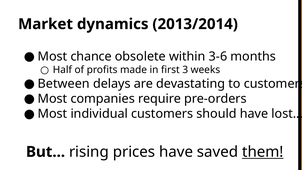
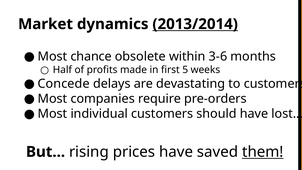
2013/2014 underline: none -> present
3: 3 -> 5
Between: Between -> Concede
